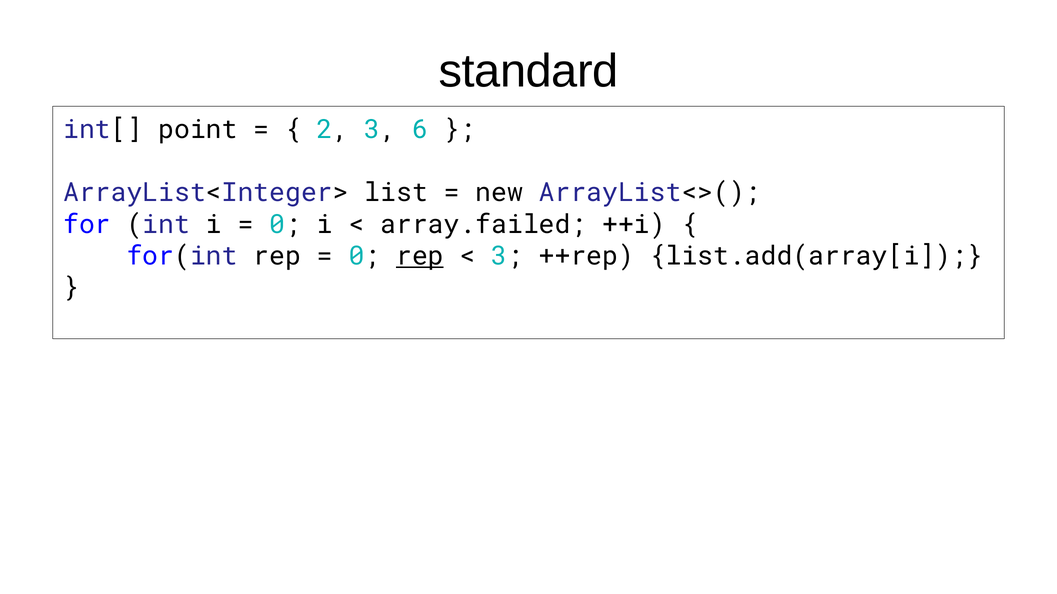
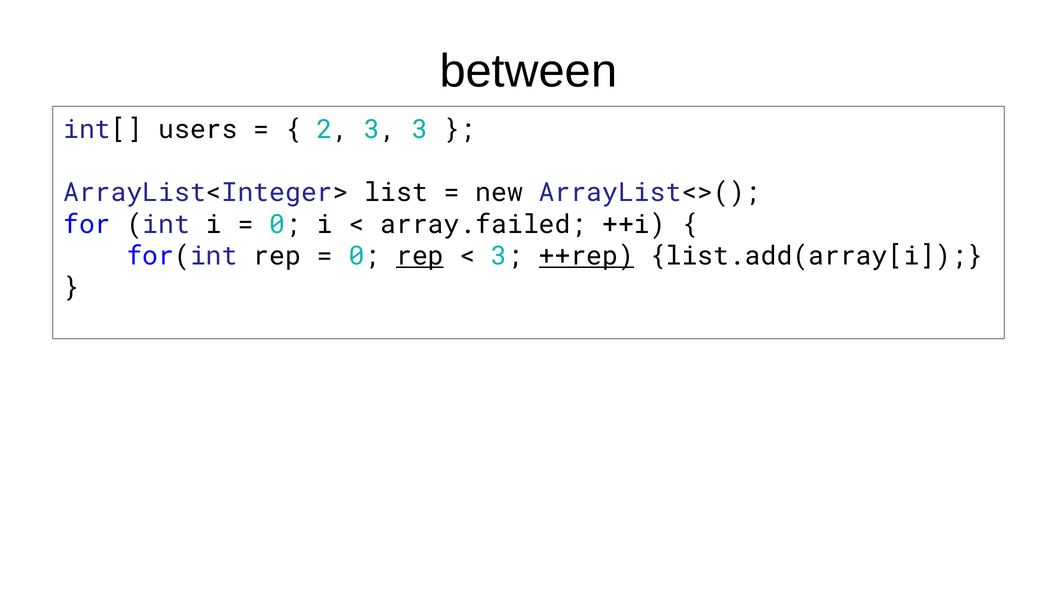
standard: standard -> between
point: point -> users
3 6: 6 -> 3
++rep underline: none -> present
